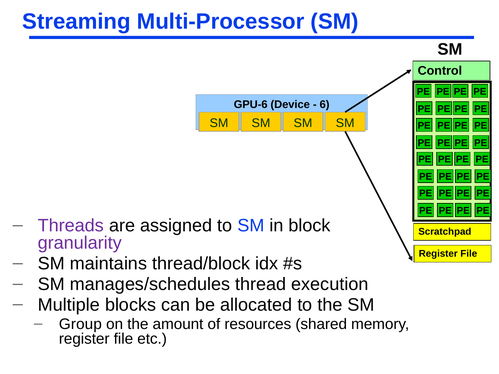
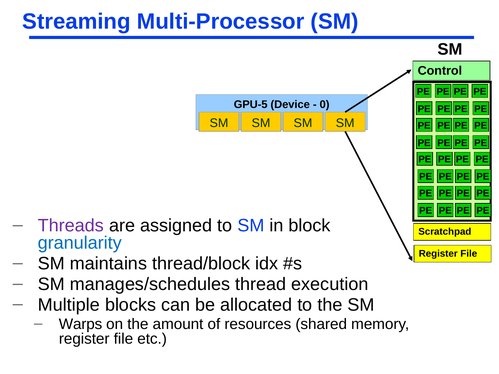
GPU-6: GPU-6 -> GPU-5
6: 6 -> 0
granularity colour: purple -> blue
Group: Group -> Warps
